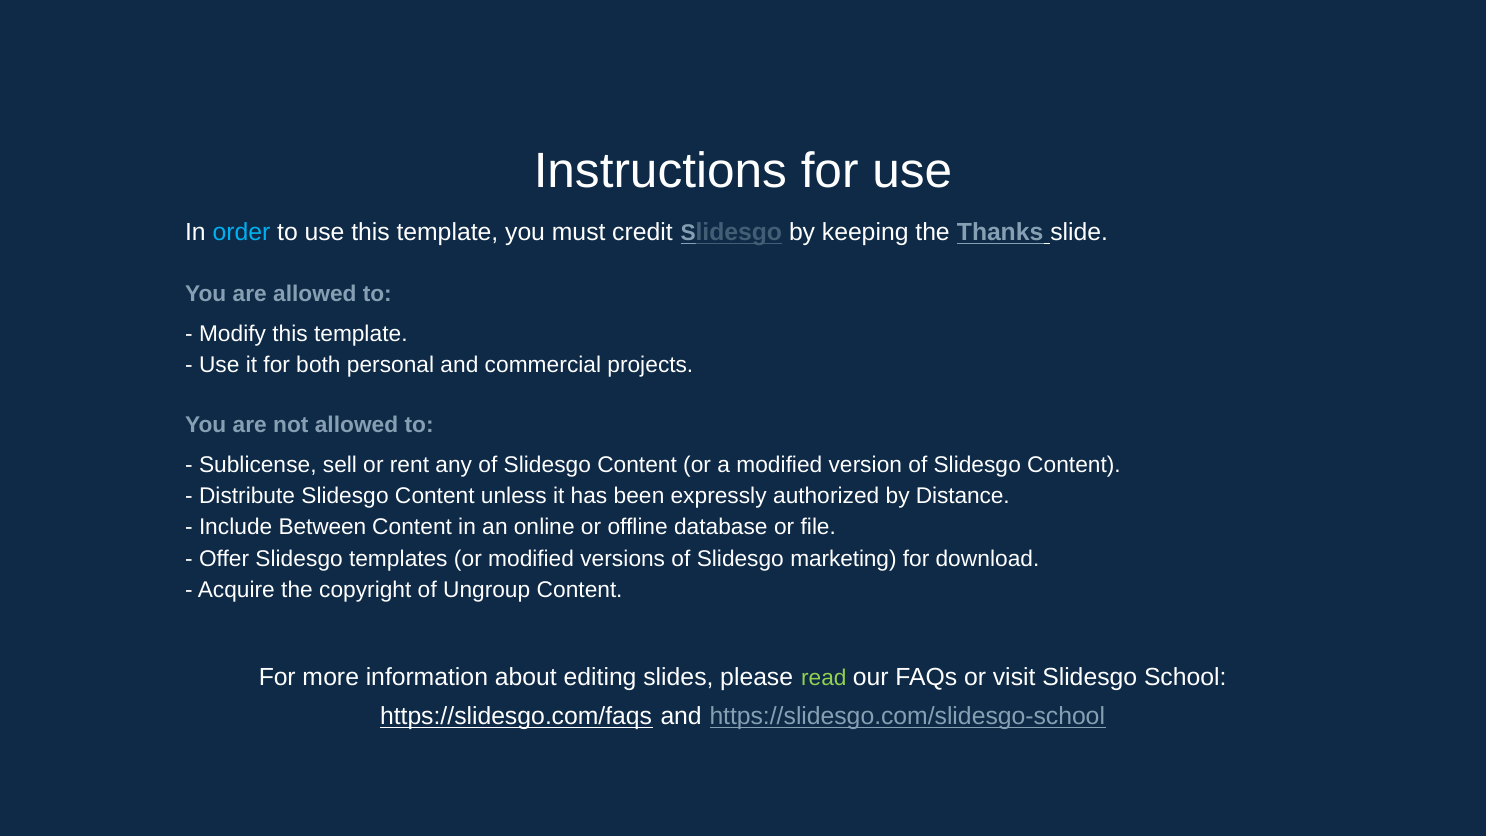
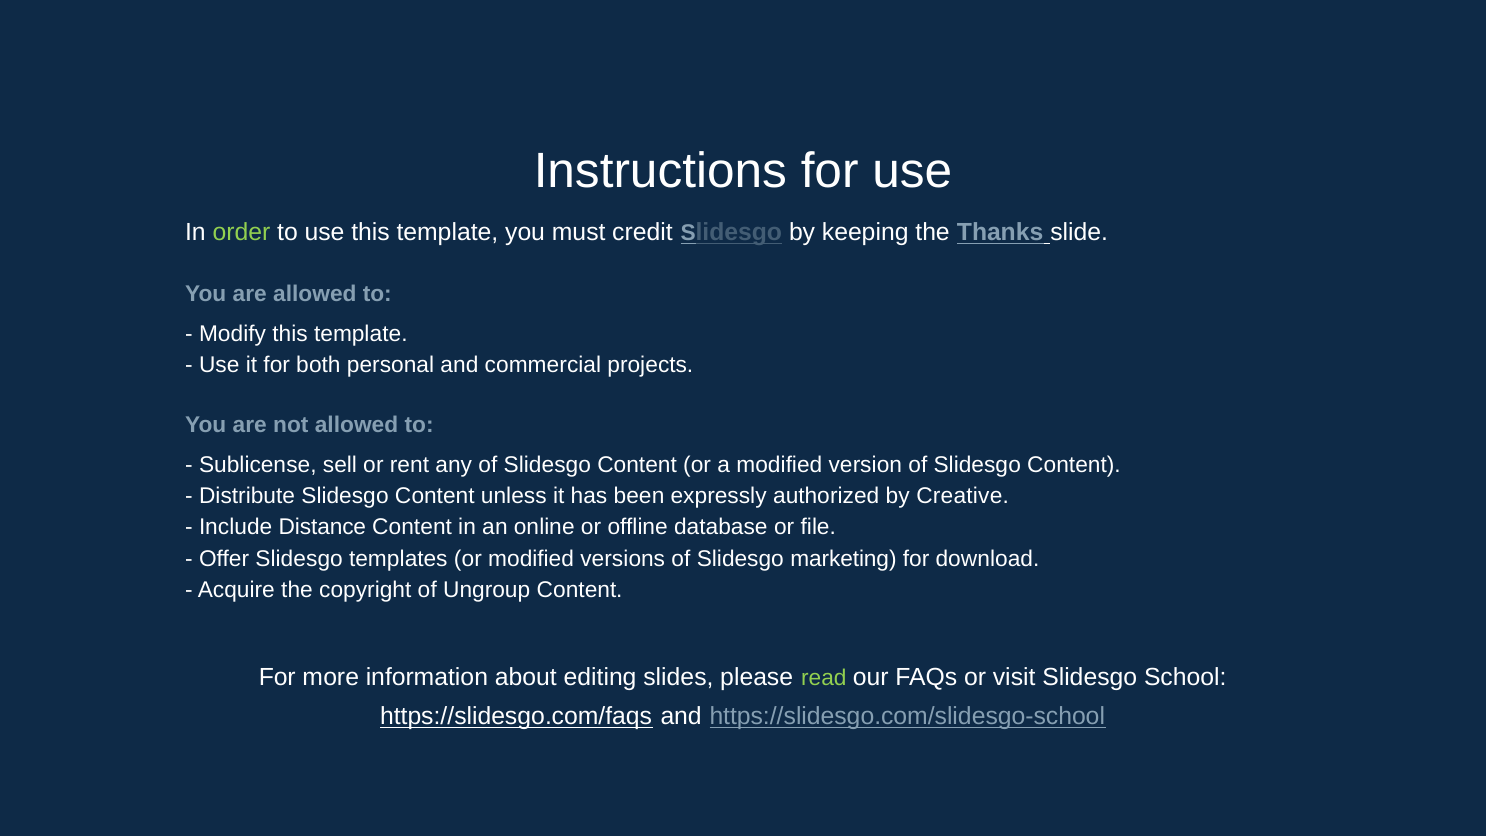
order colour: light blue -> light green
Distance: Distance -> Creative
Between: Between -> Distance
